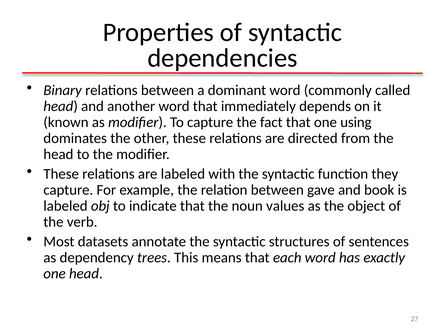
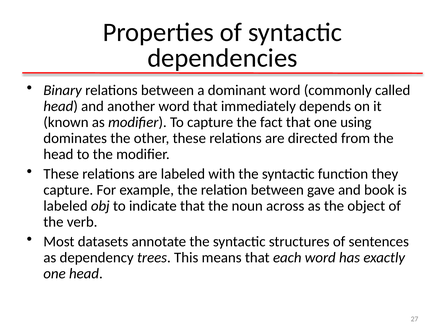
values: values -> across
